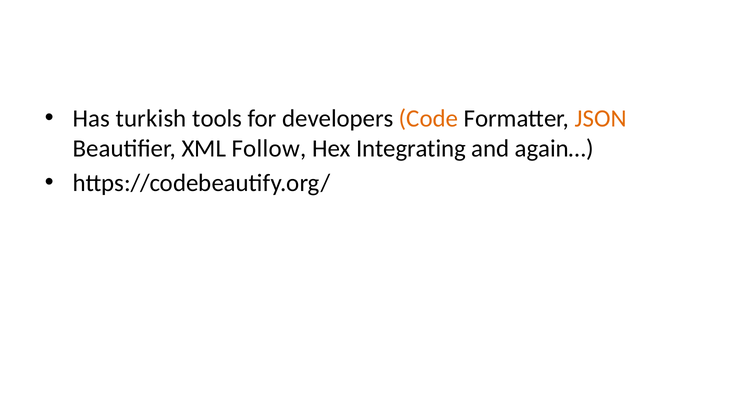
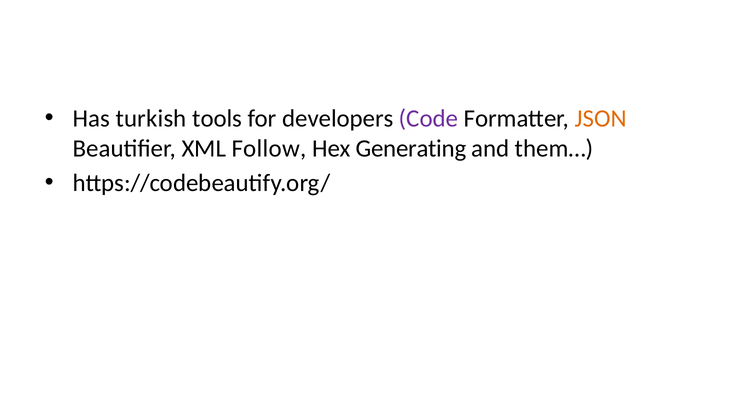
Code colour: orange -> purple
Integrating: Integrating -> Generating
again…: again… -> them…
